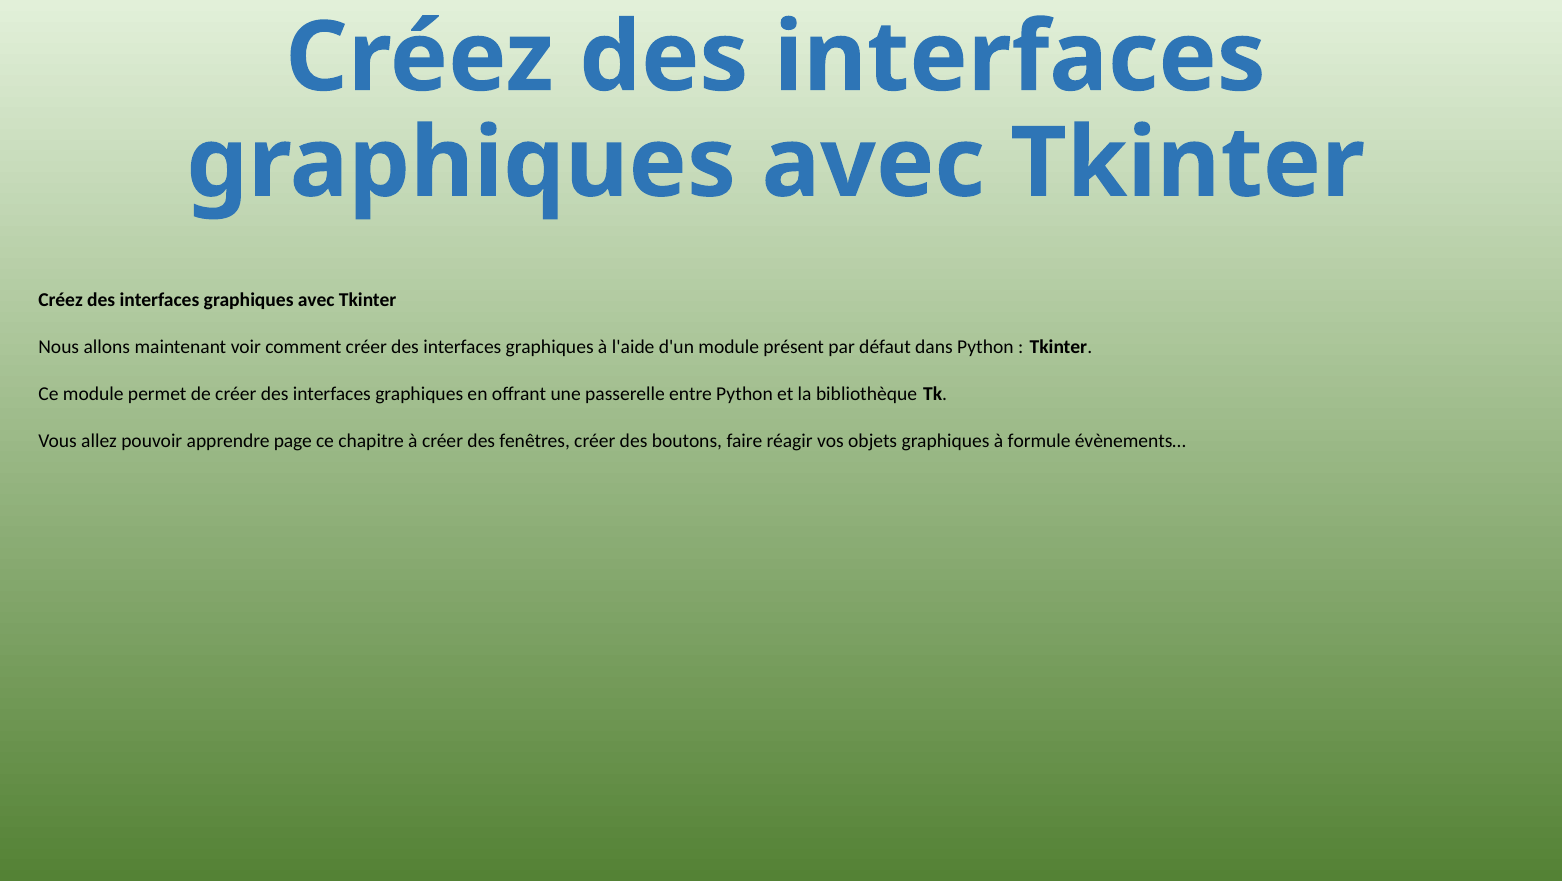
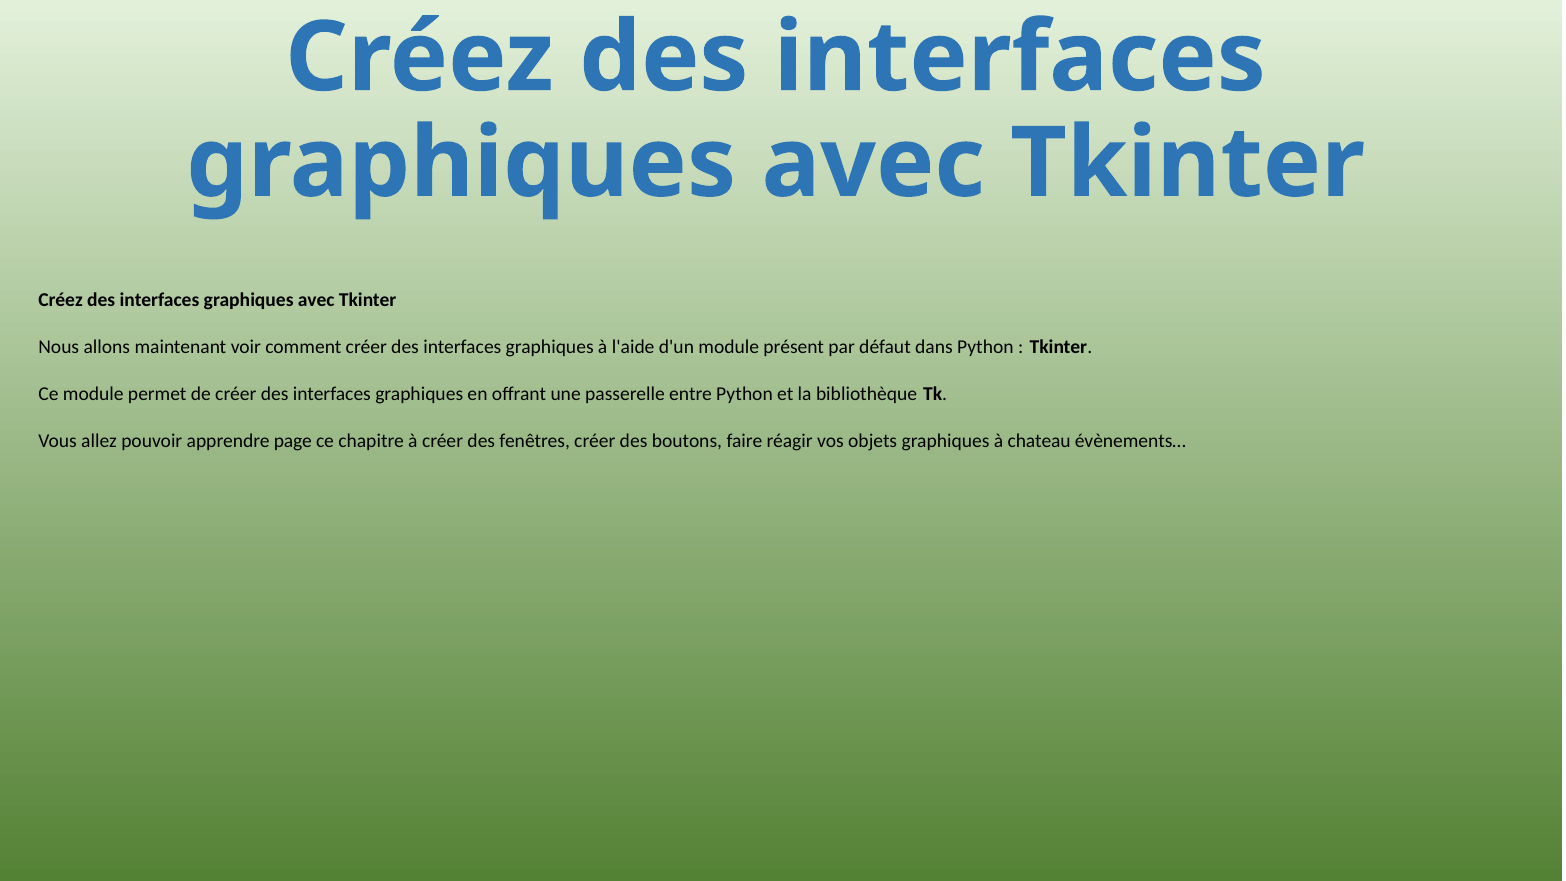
formule: formule -> chateau
